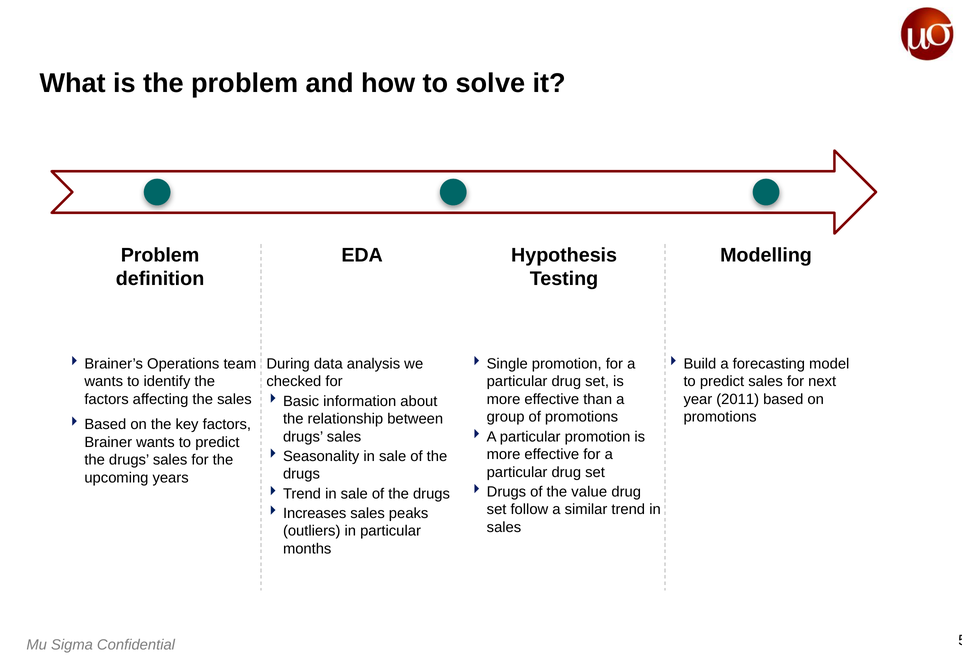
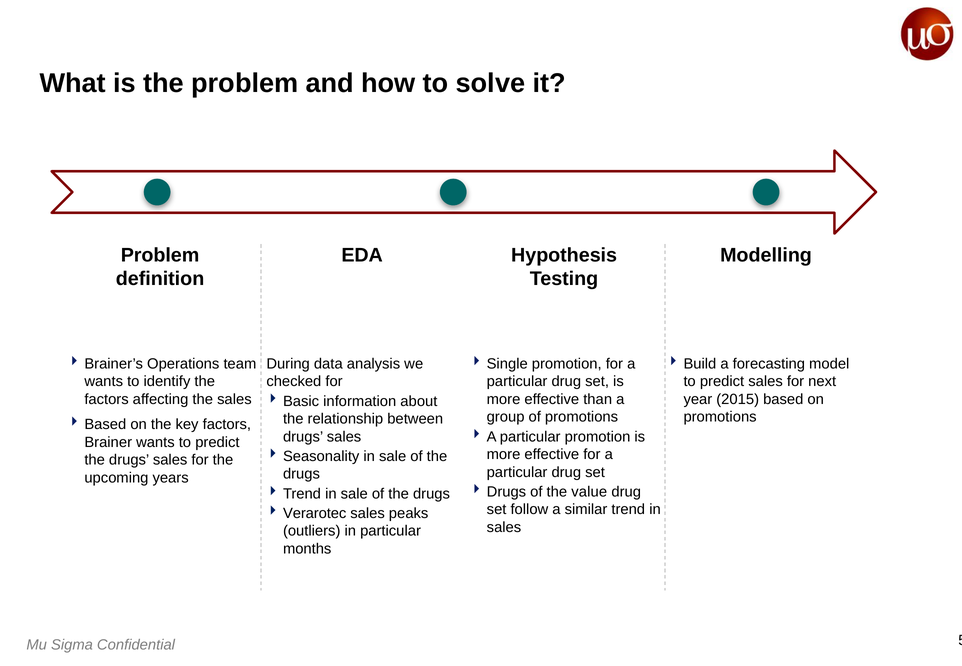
2011: 2011 -> 2015
Increases: Increases -> Verarotec
